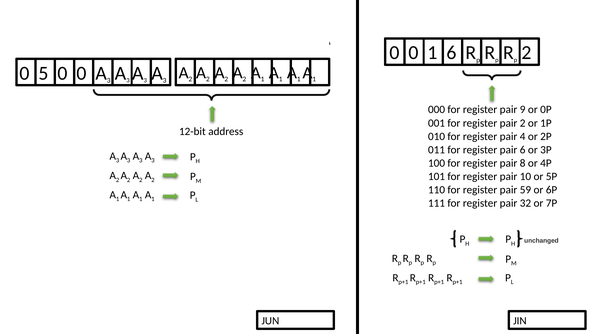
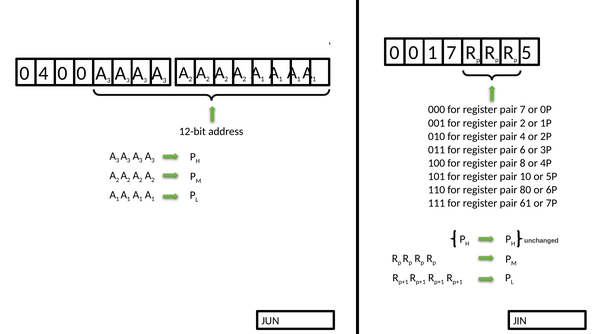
1 6: 6 -> 7
2 at (527, 53): 2 -> 5
0 5: 5 -> 4
pair 9: 9 -> 7
59: 59 -> 80
32: 32 -> 61
